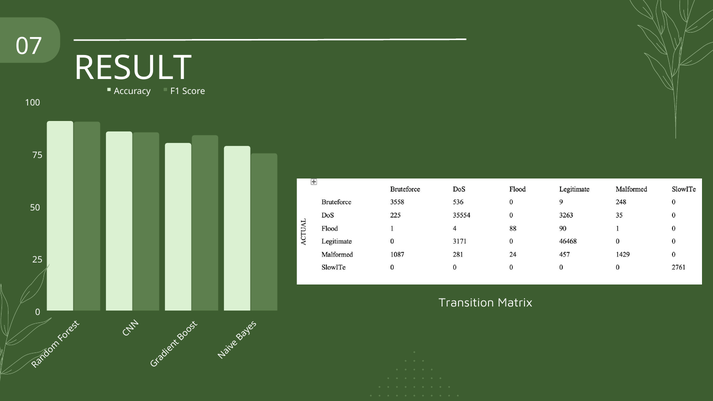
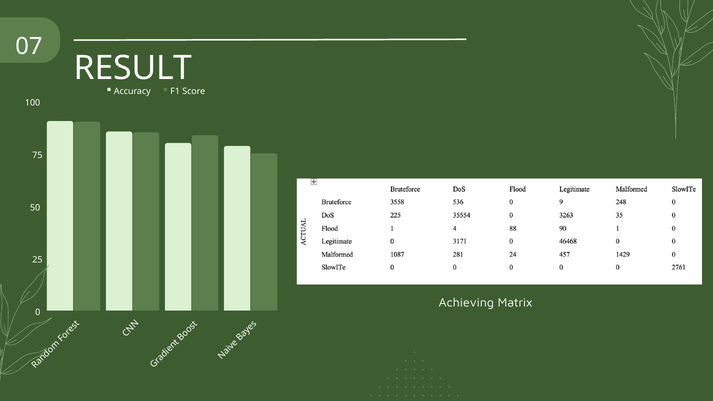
Transition: Transition -> Achieving
